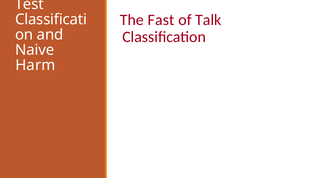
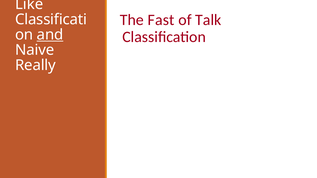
Test: Test -> Like
and underline: none -> present
Harm: Harm -> Really
